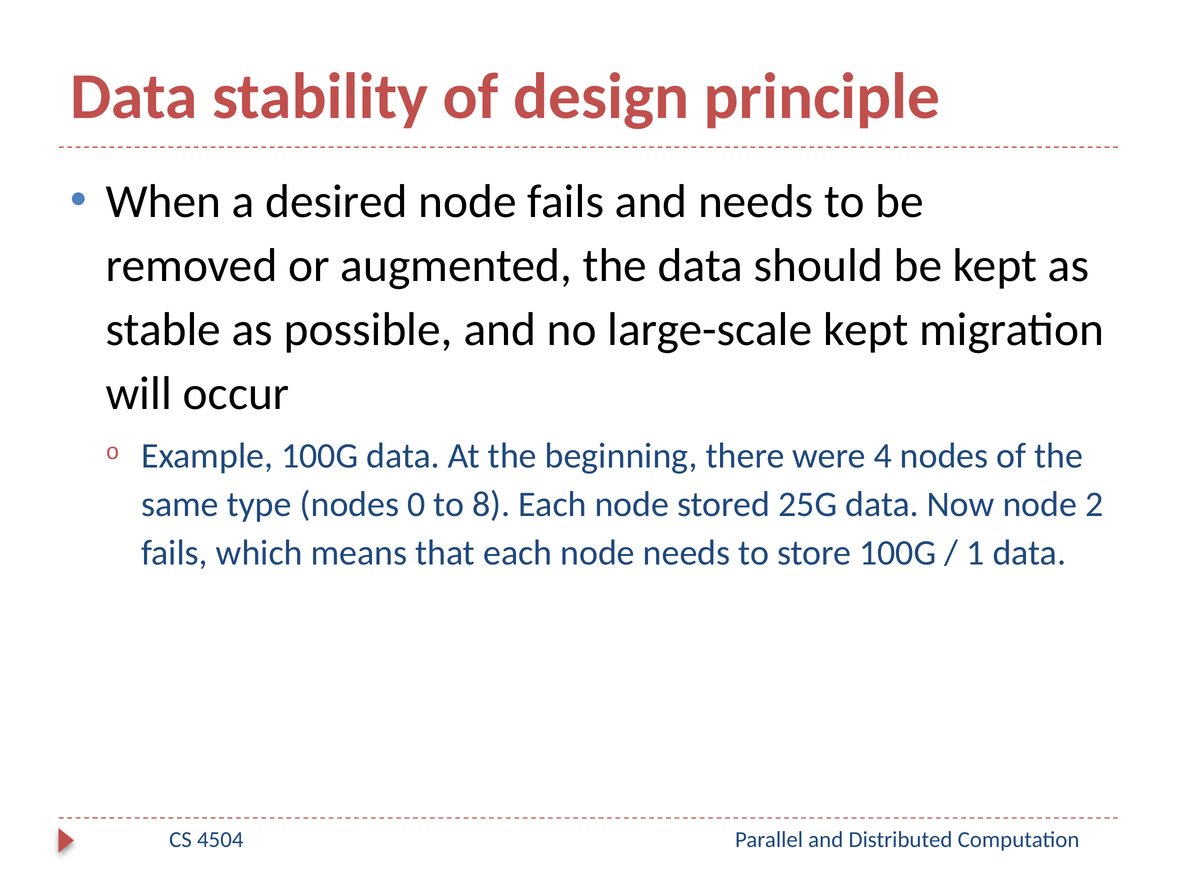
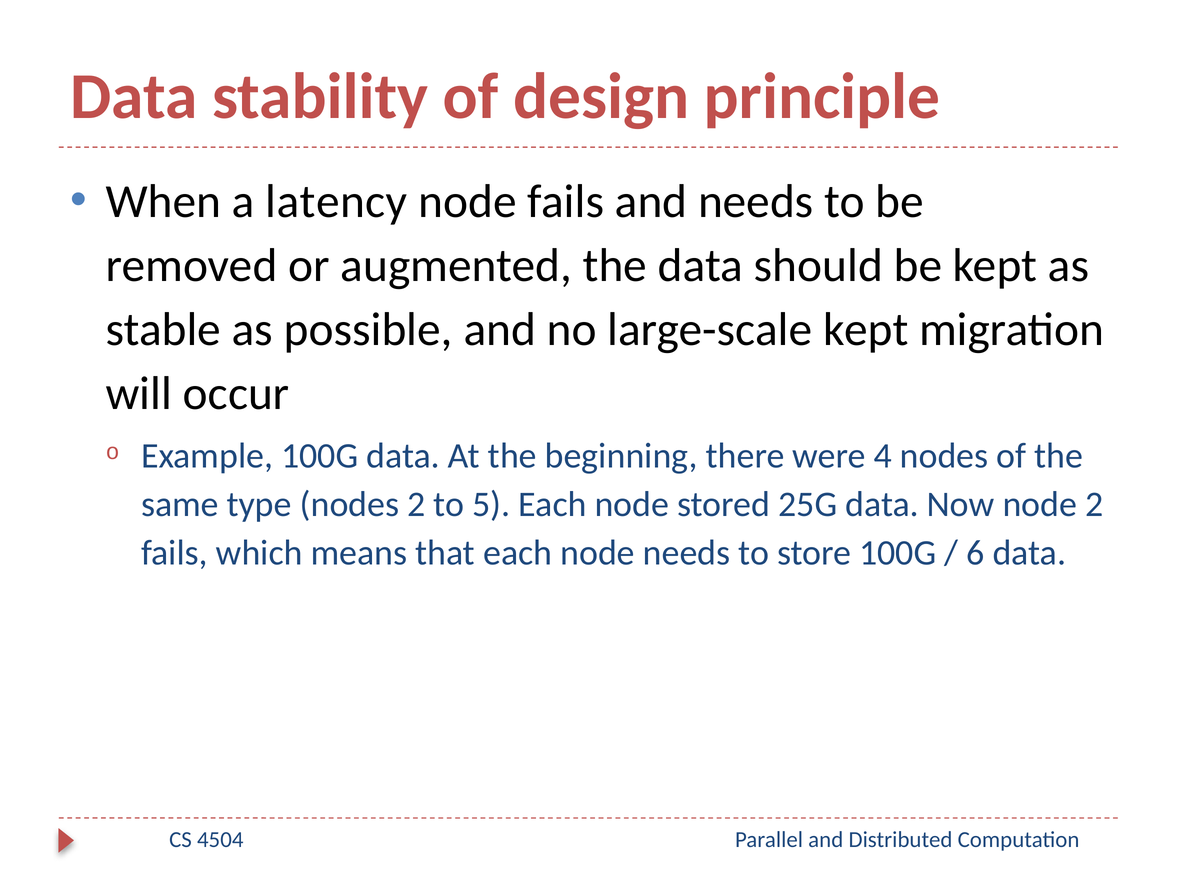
desired: desired -> latency
nodes 0: 0 -> 2
8: 8 -> 5
1: 1 -> 6
